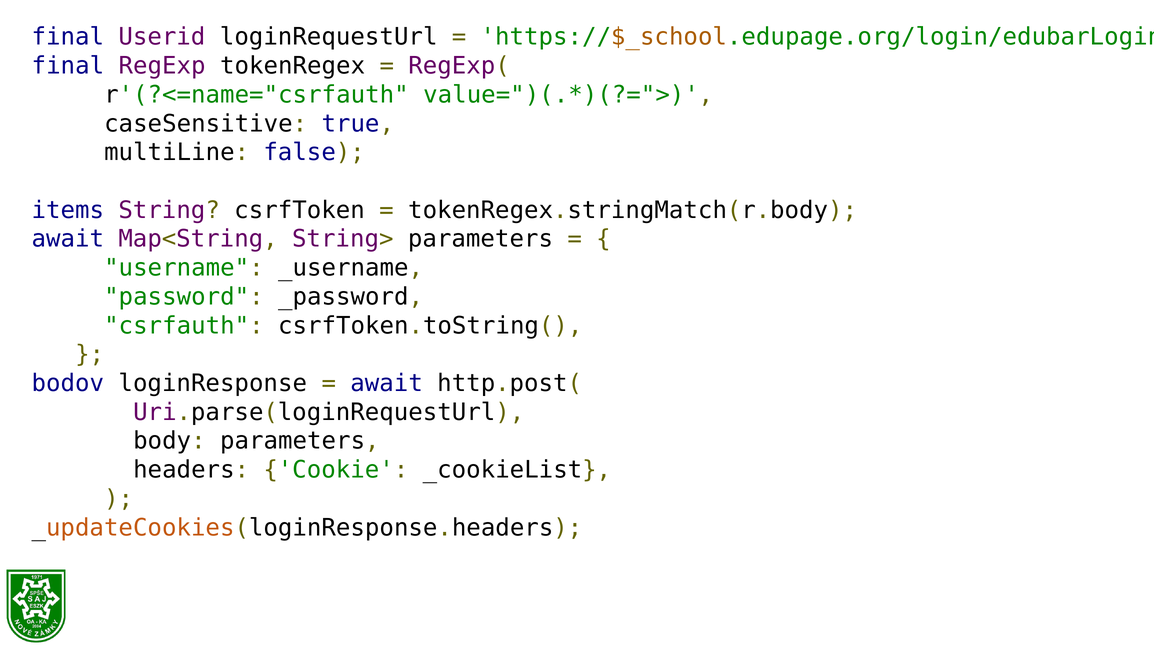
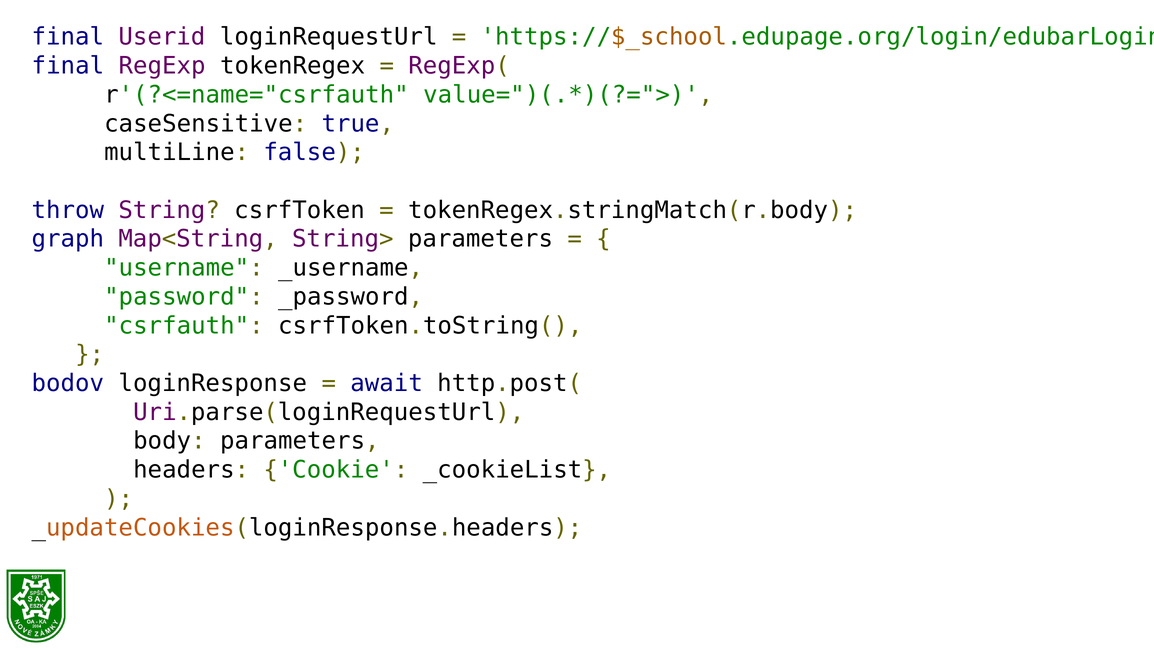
items: items -> throw
await at (68, 239): await -> graph
